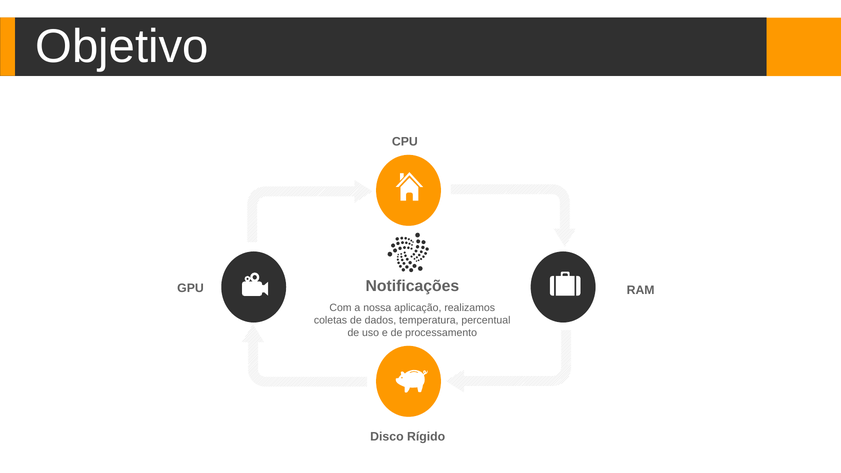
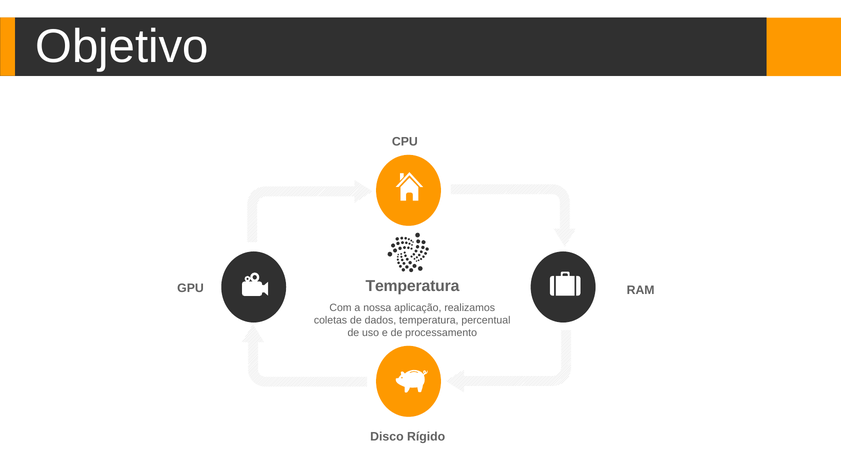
Notificações at (412, 286): Notificações -> Temperatura
